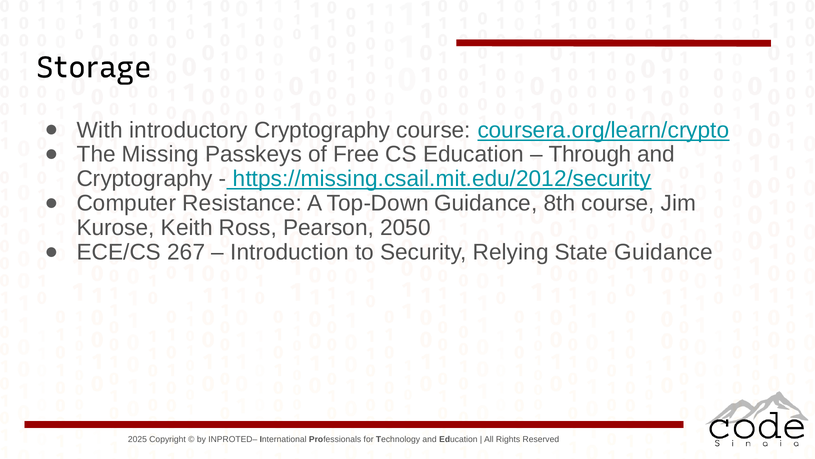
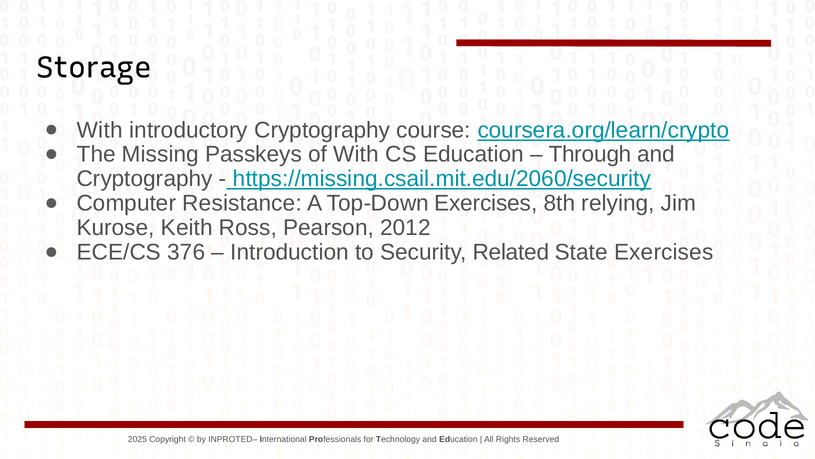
of Free: Free -> With
https://missing.csail.mit.edu/2012/security: https://missing.csail.mit.edu/2012/security -> https://missing.csail.mit.edu/2060/security
Top-Down Guidance: Guidance -> Exercises
8th course: course -> relying
2050: 2050 -> 2012
267: 267 -> 376
Relying: Relying -> Related
State Guidance: Guidance -> Exercises
